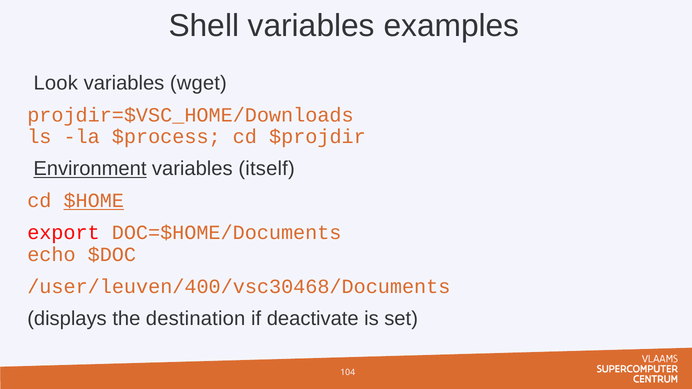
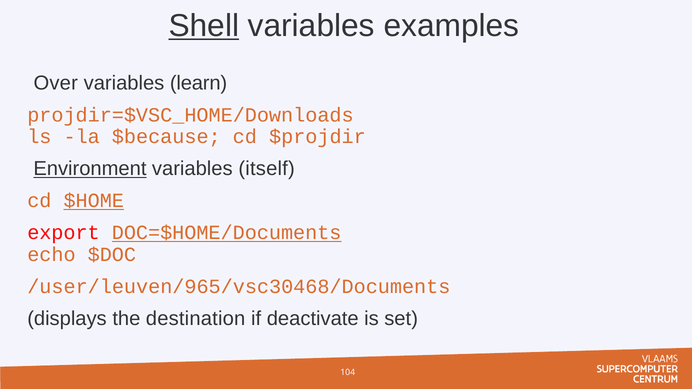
Shell underline: none -> present
Look: Look -> Over
wget: wget -> learn
$process: $process -> $because
DOC=$HOME/Documents underline: none -> present
/user/leuven/400/vsc30468/Documents: /user/leuven/400/vsc30468/Documents -> /user/leuven/965/vsc30468/Documents
